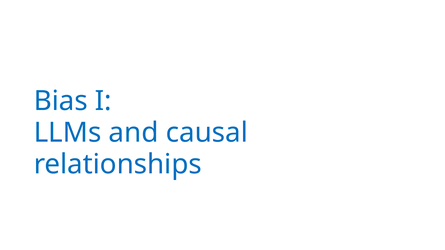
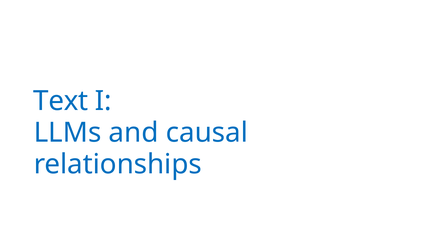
Bias: Bias -> Text
